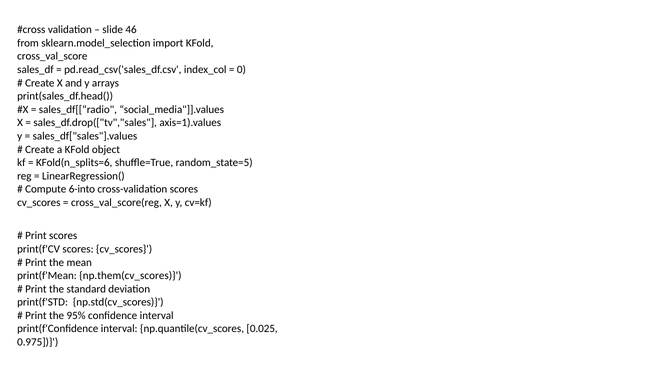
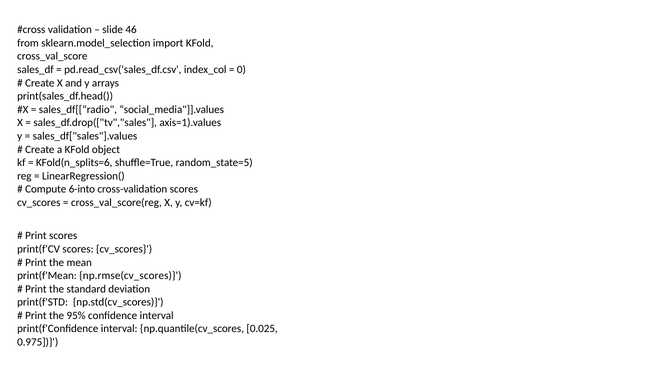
np.them(cv_scores: np.them(cv_scores -> np.rmse(cv_scores
